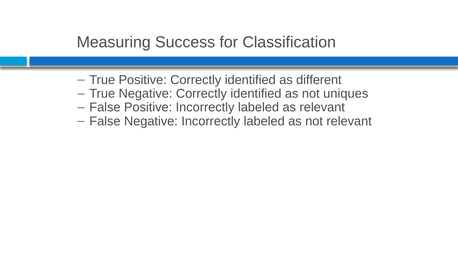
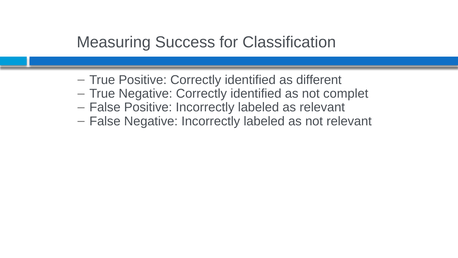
uniques: uniques -> complet
